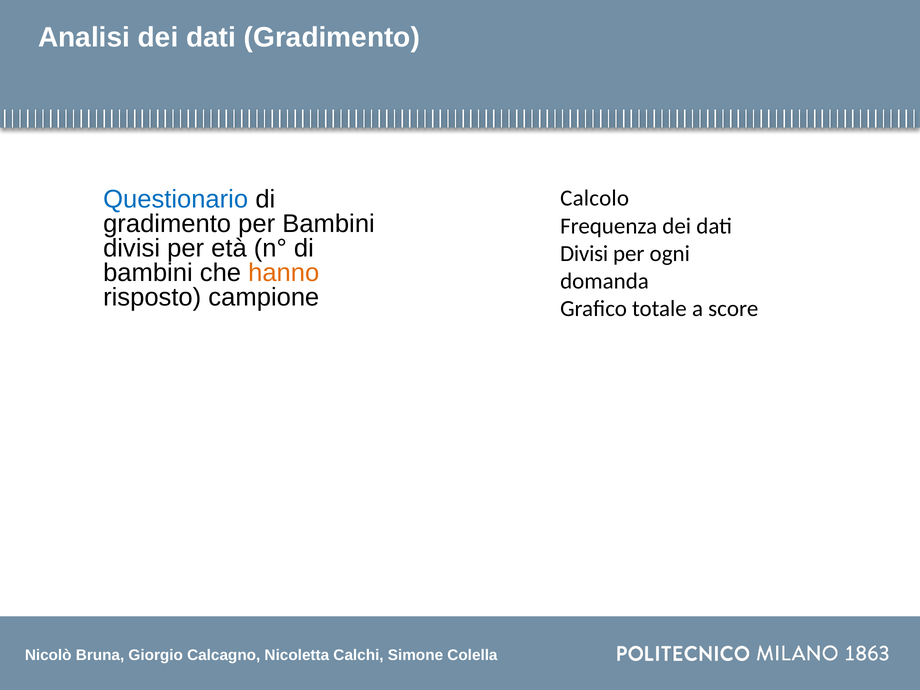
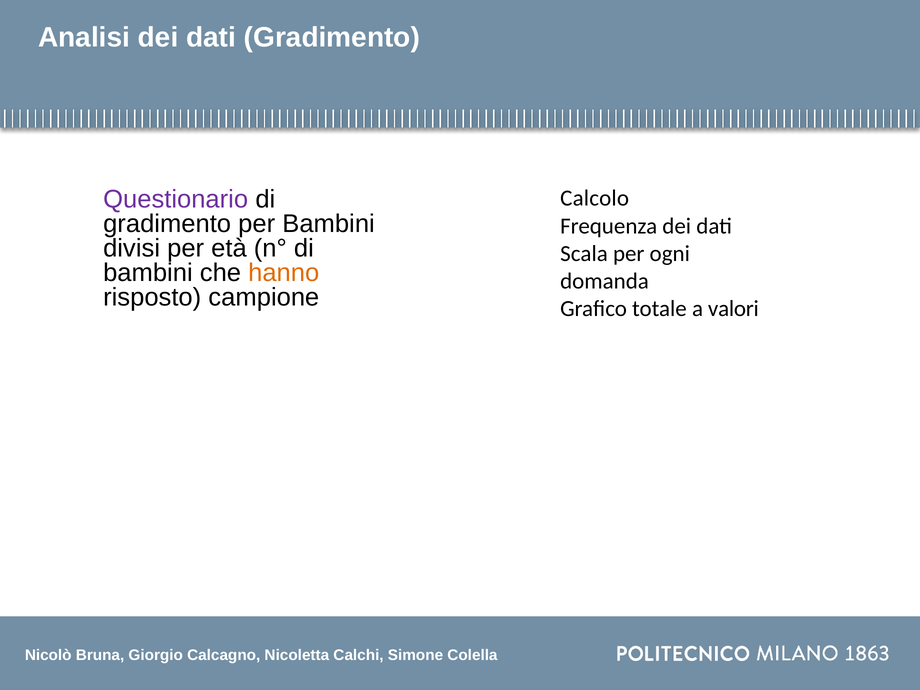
Questionario colour: blue -> purple
Divisi at (584, 254): Divisi -> Scala
score: score -> valori
